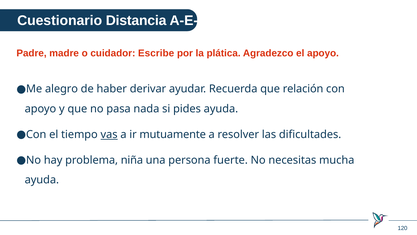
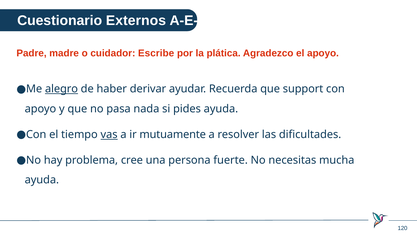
Distancia: Distancia -> Externos
alegro underline: none -> present
relación: relación -> support
niña: niña -> cree
